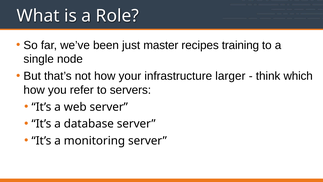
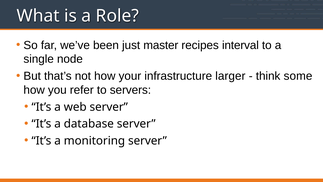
training: training -> interval
which: which -> some
